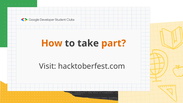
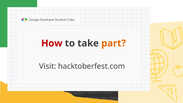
How colour: orange -> red
